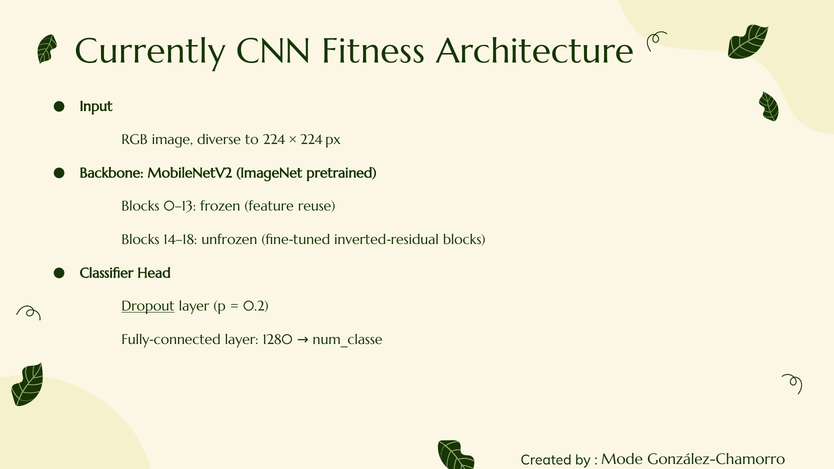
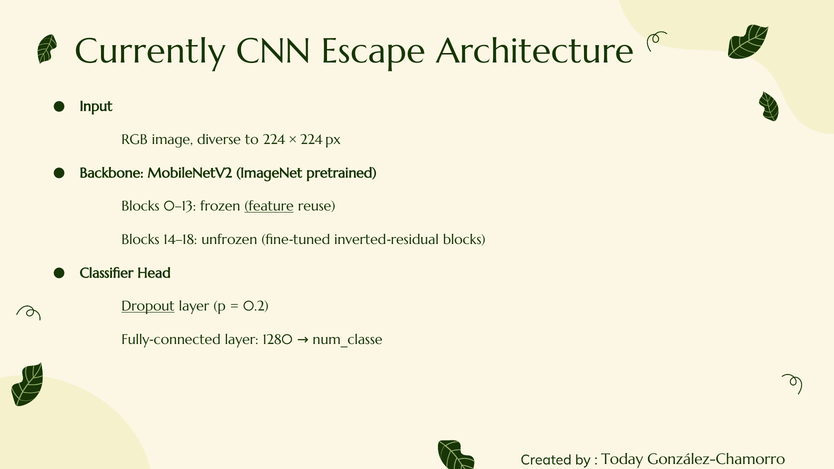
Fitness: Fitness -> Escape
feature underline: none -> present
Mode: Mode -> Today
